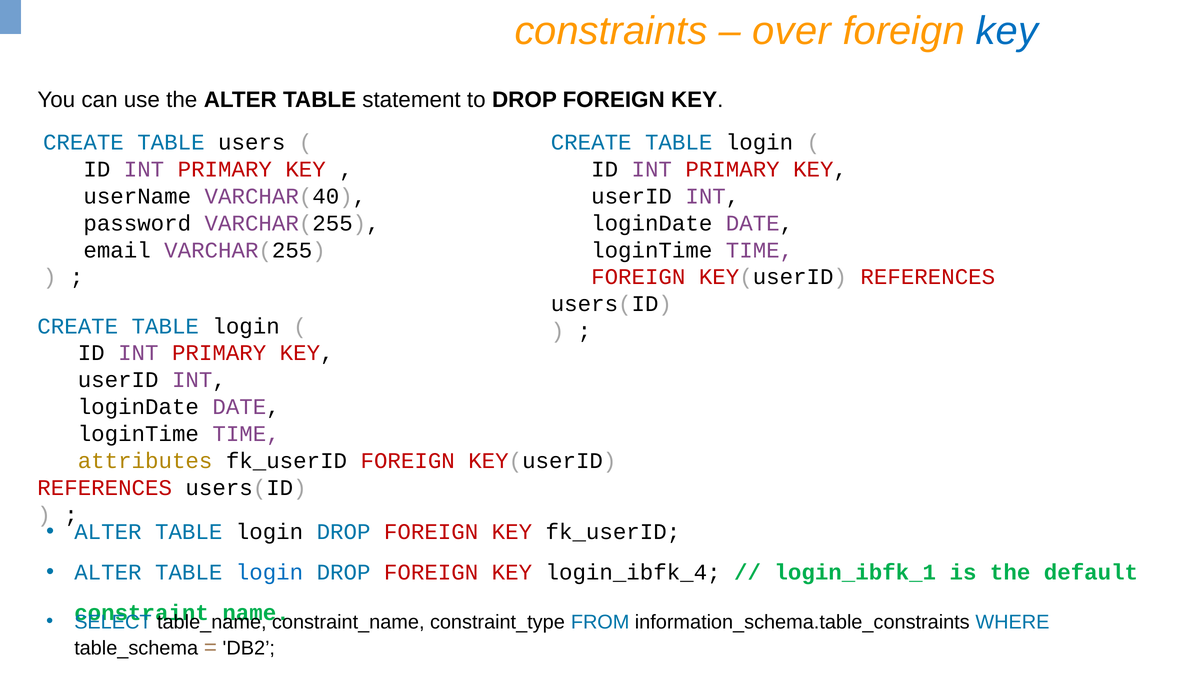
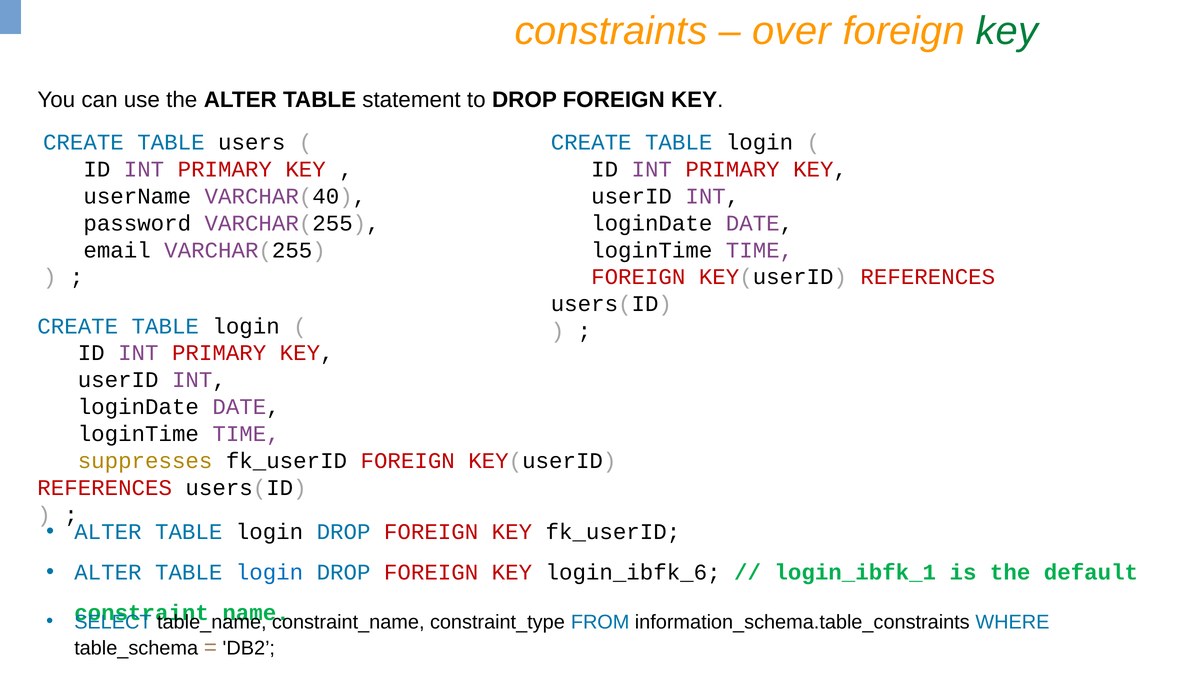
key at (1007, 31) colour: blue -> green
attributes: attributes -> suppresses
login_ibfk_4: login_ibfk_4 -> login_ibfk_6
